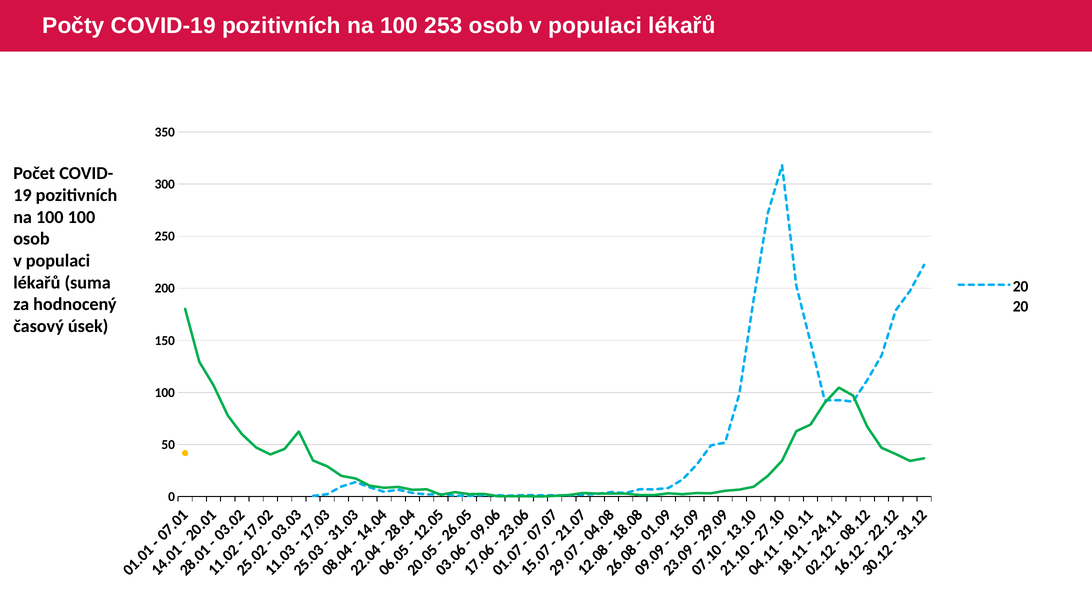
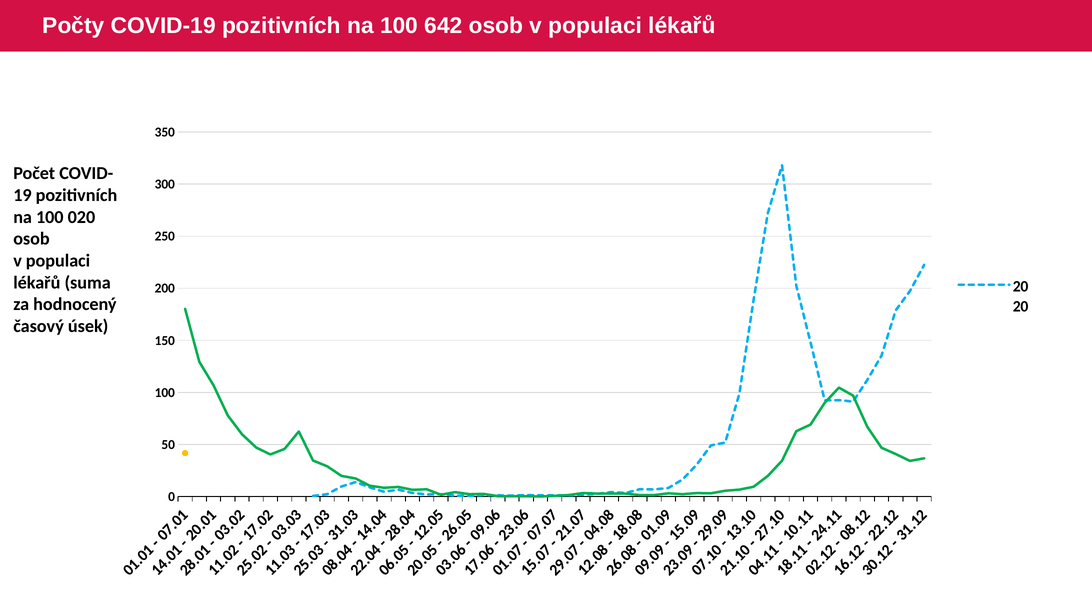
253: 253 -> 642
100 100: 100 -> 020
